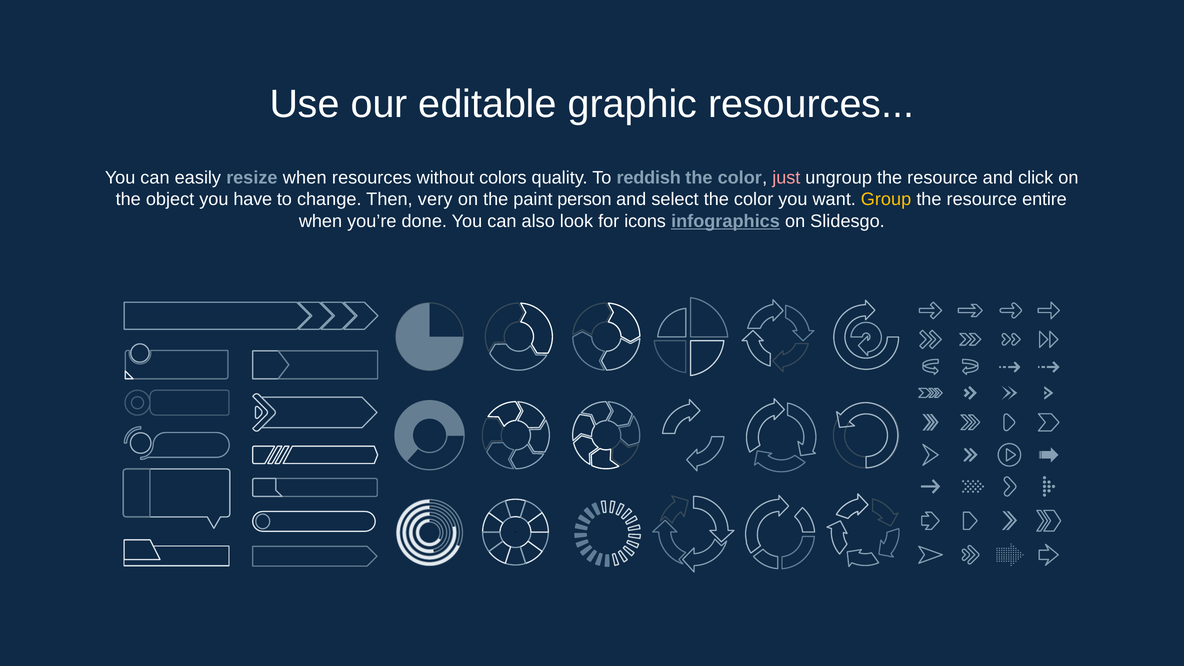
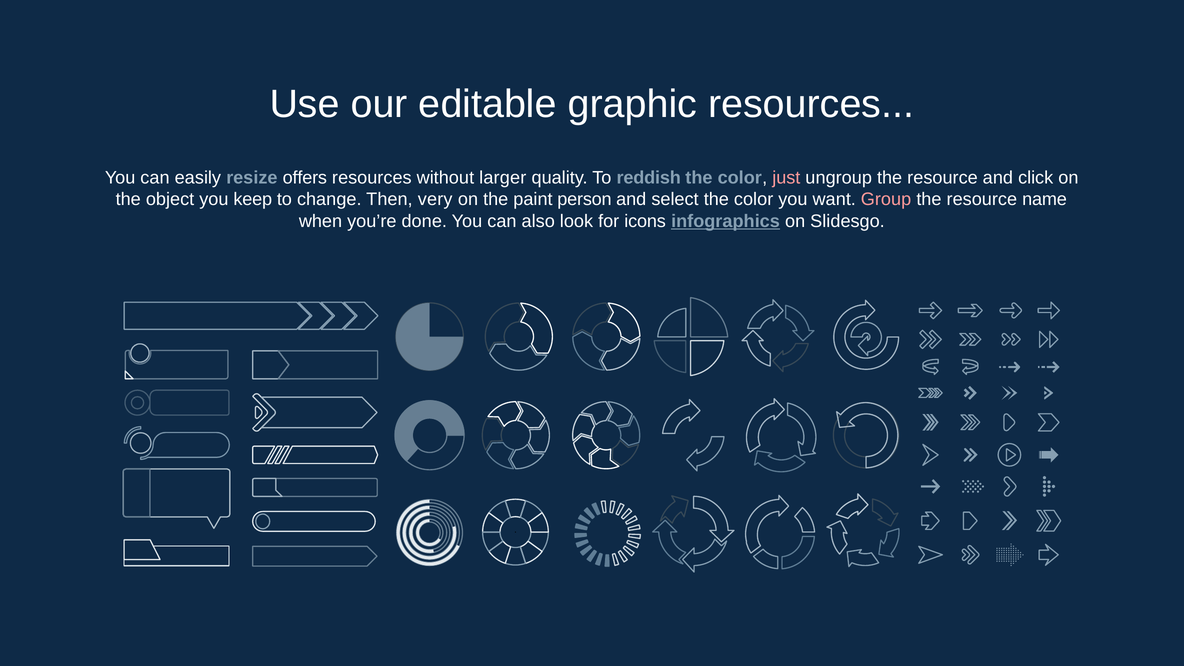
resize when: when -> offers
colors: colors -> larger
have: have -> keep
Group colour: yellow -> pink
entire: entire -> name
